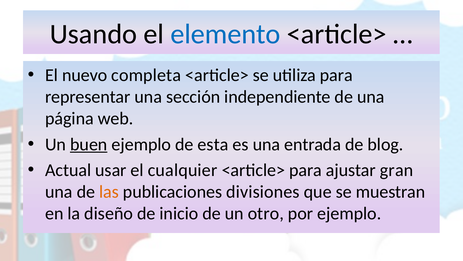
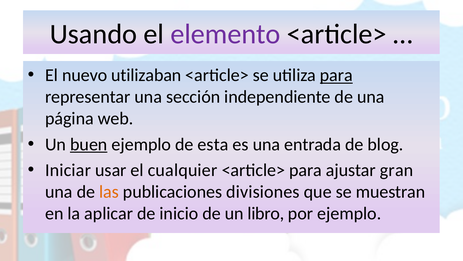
elemento colour: blue -> purple
completa: completa -> utilizaban
para at (336, 75) underline: none -> present
Actual: Actual -> Iniciar
diseño: diseño -> aplicar
otro: otro -> libro
